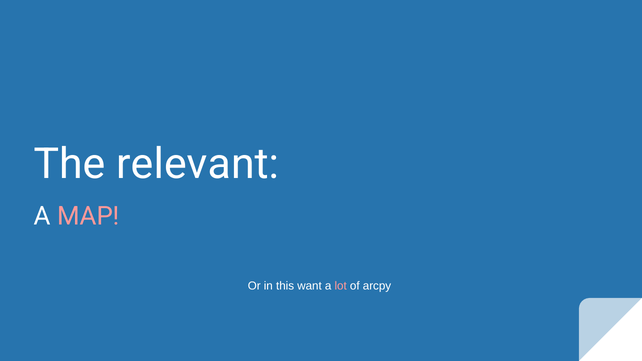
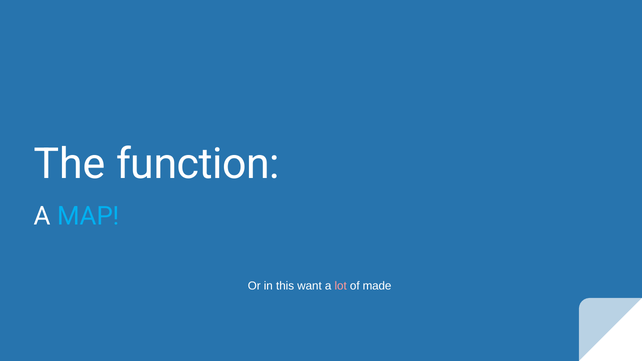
relevant: relevant -> function
MAP colour: pink -> light blue
arcpy: arcpy -> made
